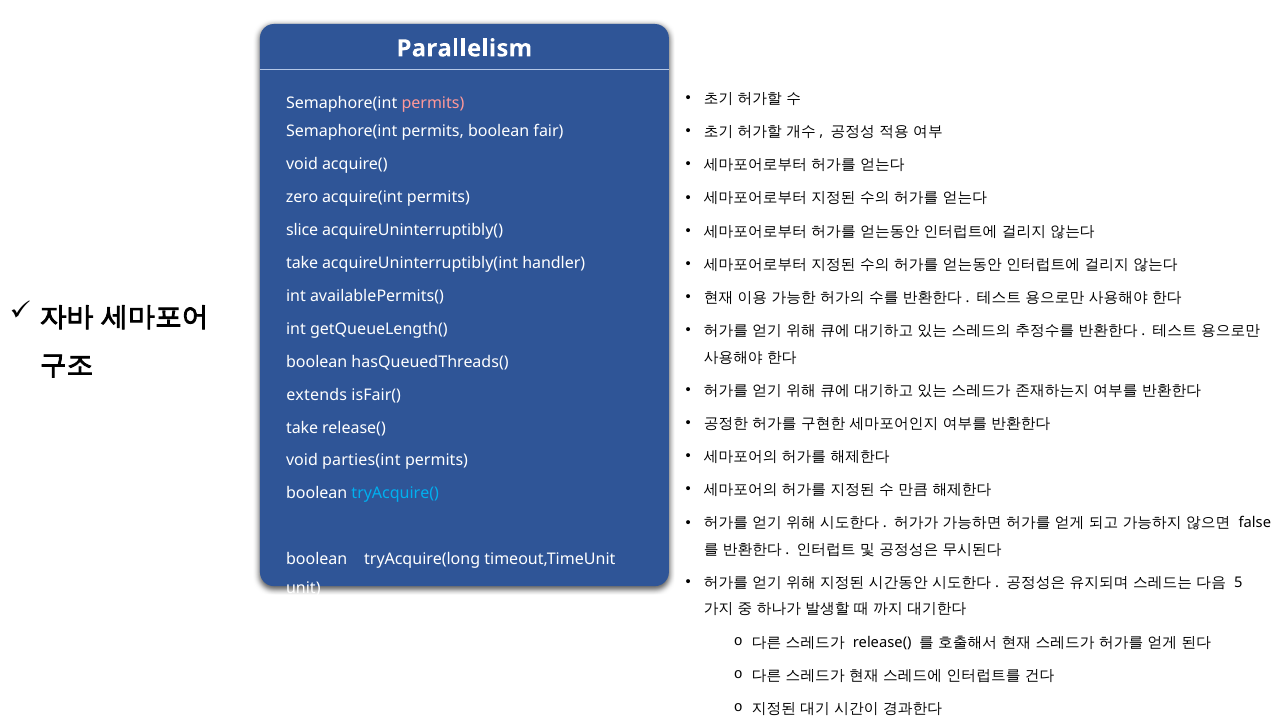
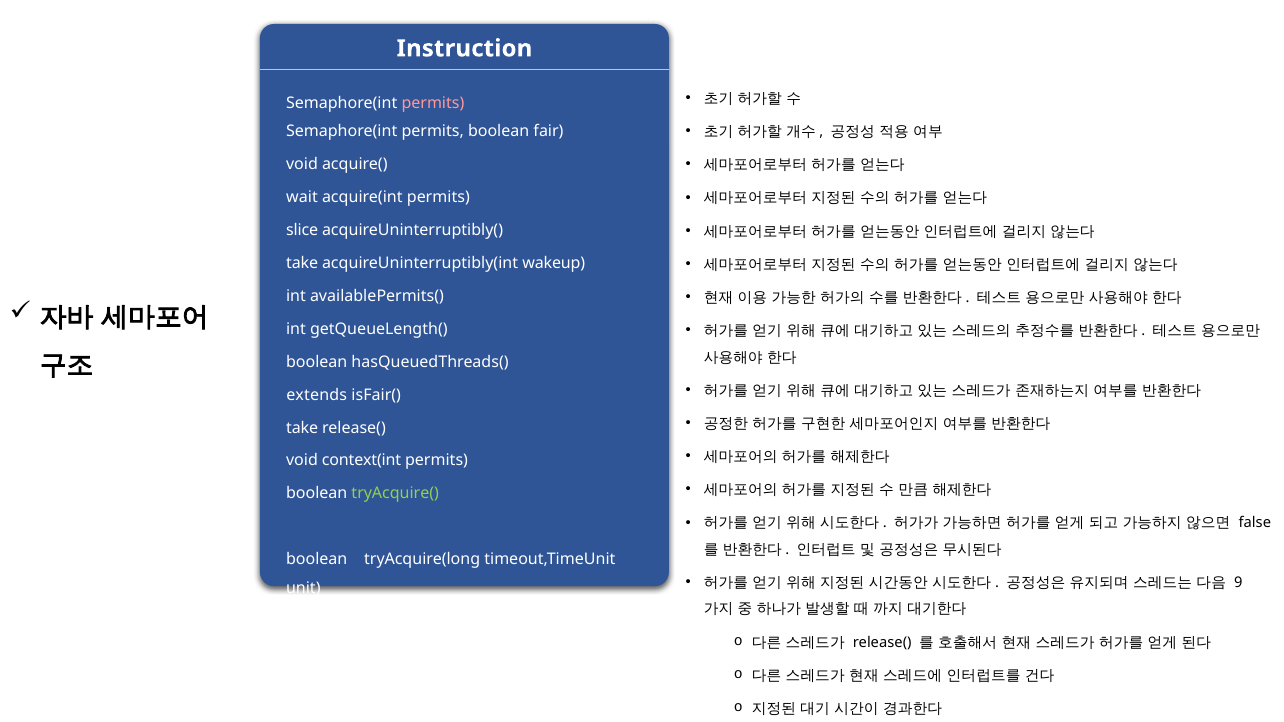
Parallelism: Parallelism -> Instruction
zero: zero -> wait
handler: handler -> wakeup
parties(int: parties(int -> context(int
tryAcquire( colour: light blue -> light green
5: 5 -> 9
